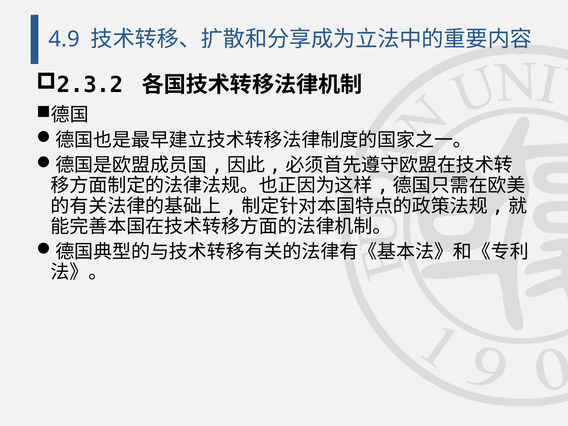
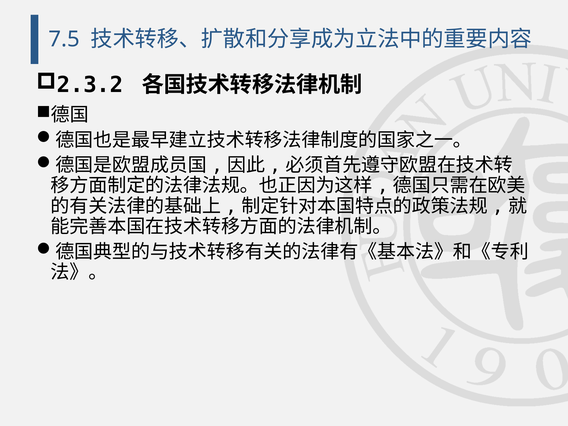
4.9: 4.9 -> 7.5
